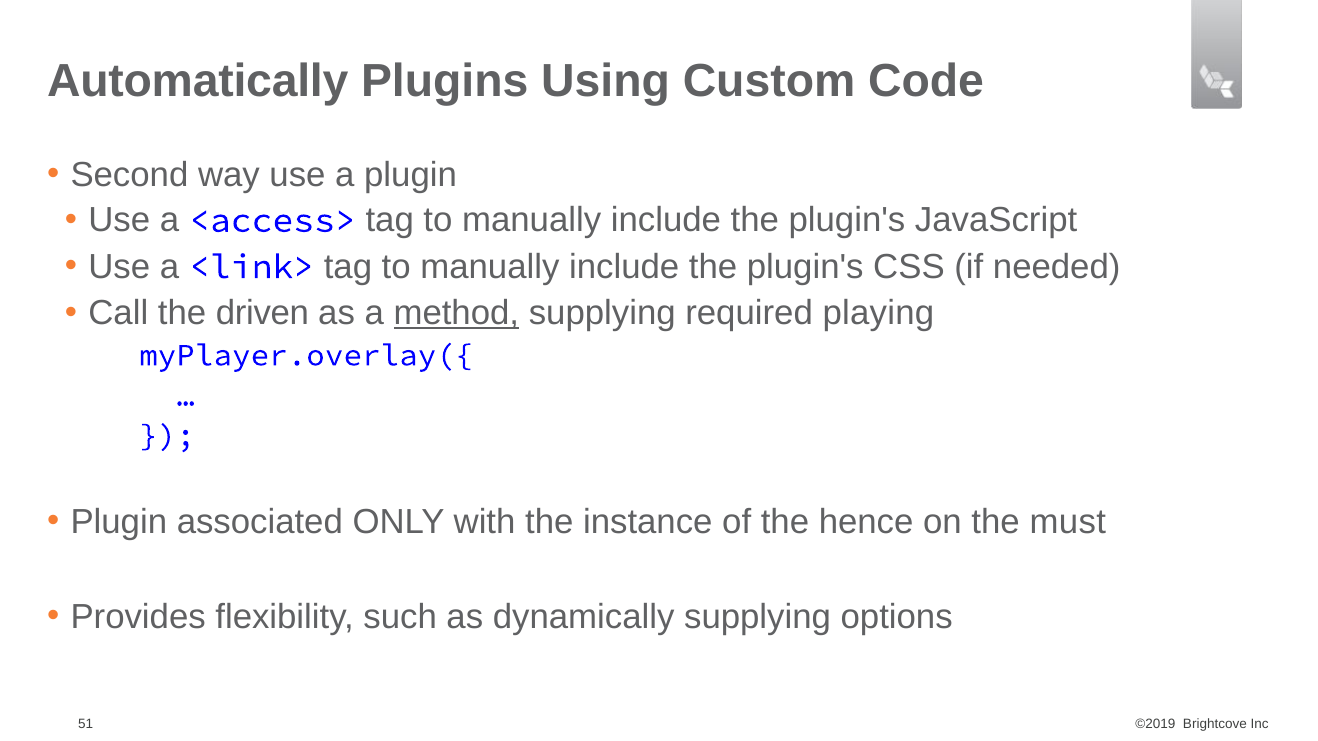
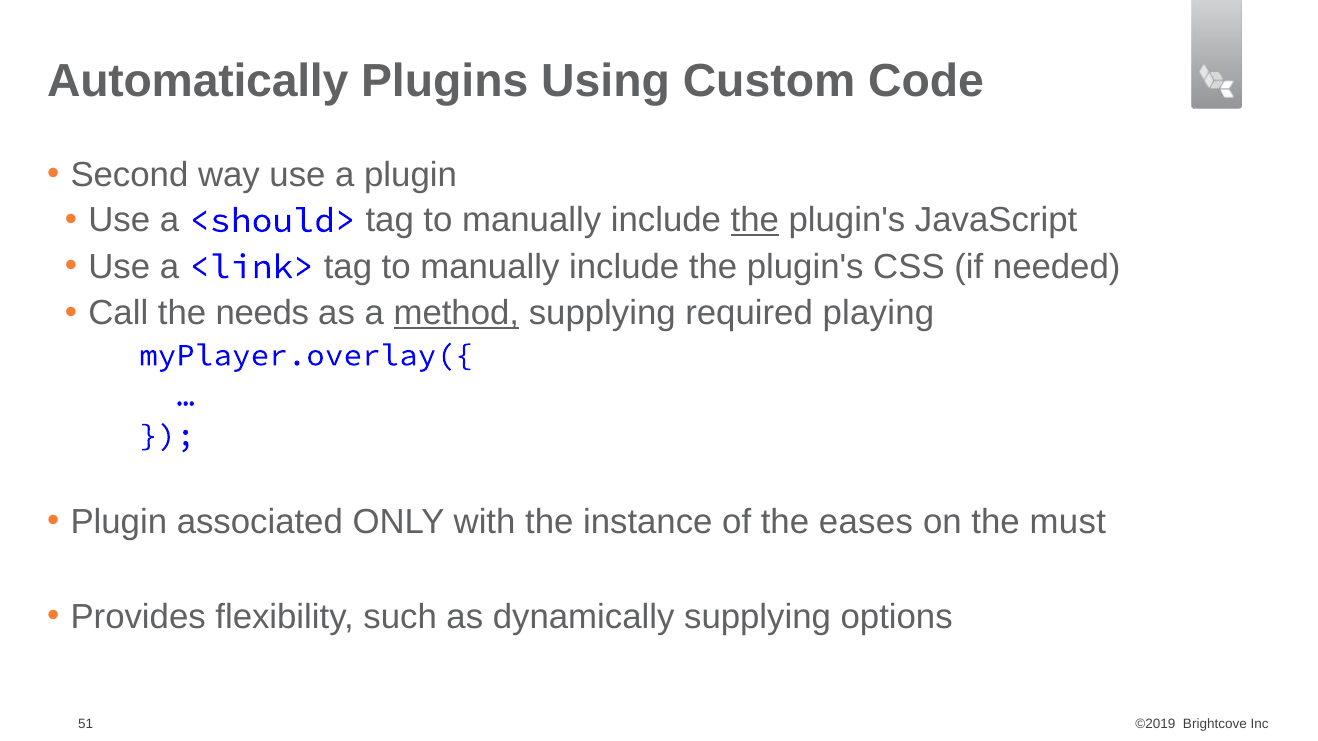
<access>: <access> -> <should>
the at (755, 220) underline: none -> present
driven: driven -> needs
hence: hence -> eases
